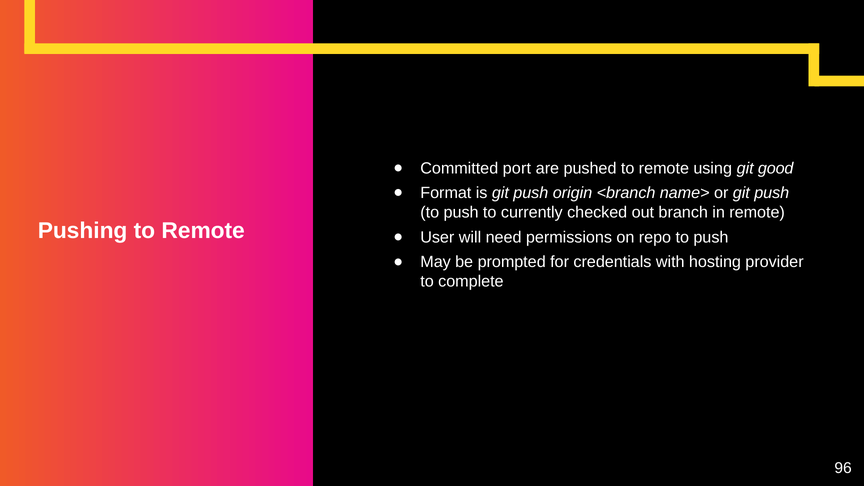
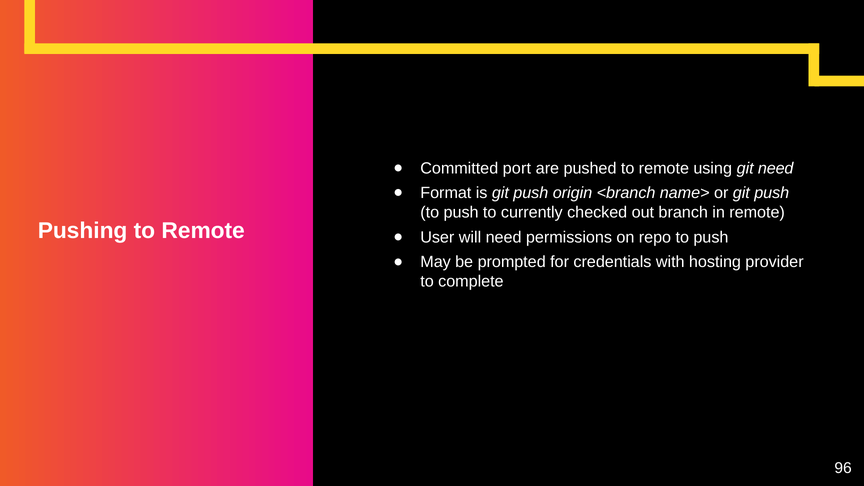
git good: good -> need
